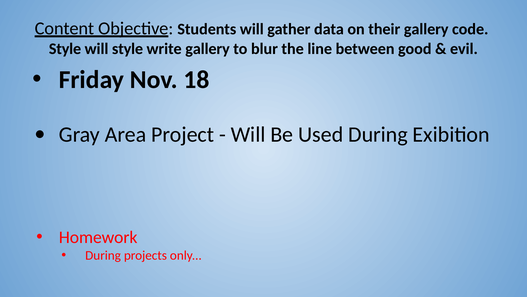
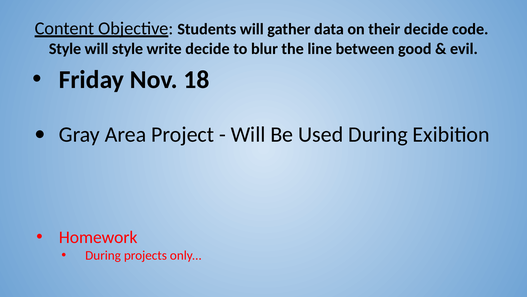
their gallery: gallery -> decide
write gallery: gallery -> decide
